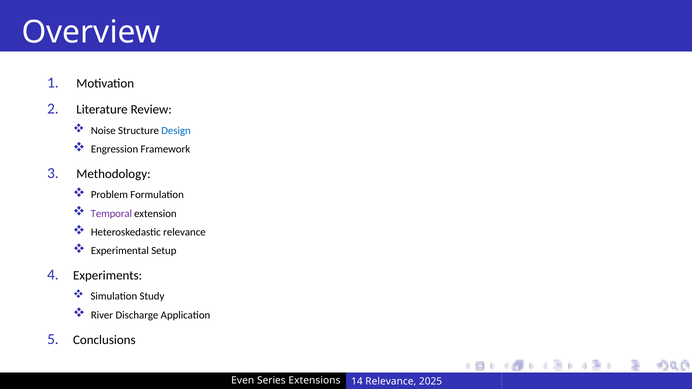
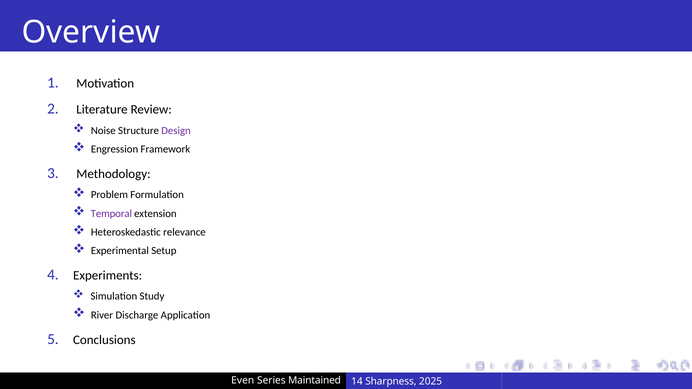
Design colour: blue -> purple
Extensions: Extensions -> Maintained
14 Relevance: Relevance -> Sharpness
